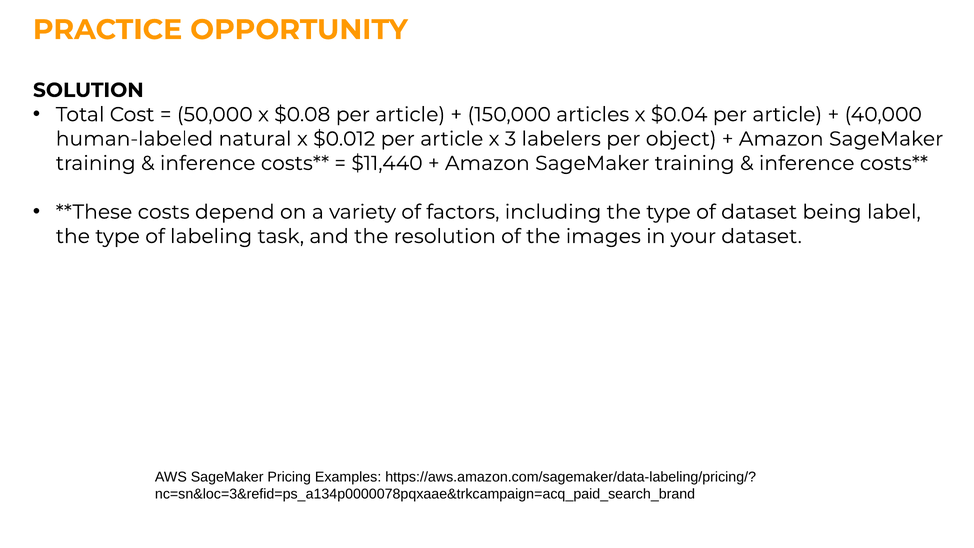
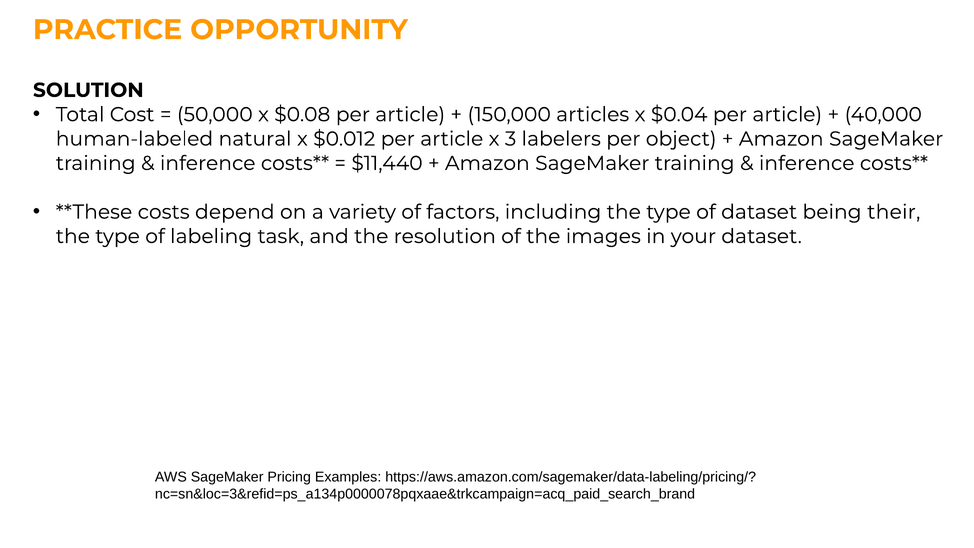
label: label -> their
